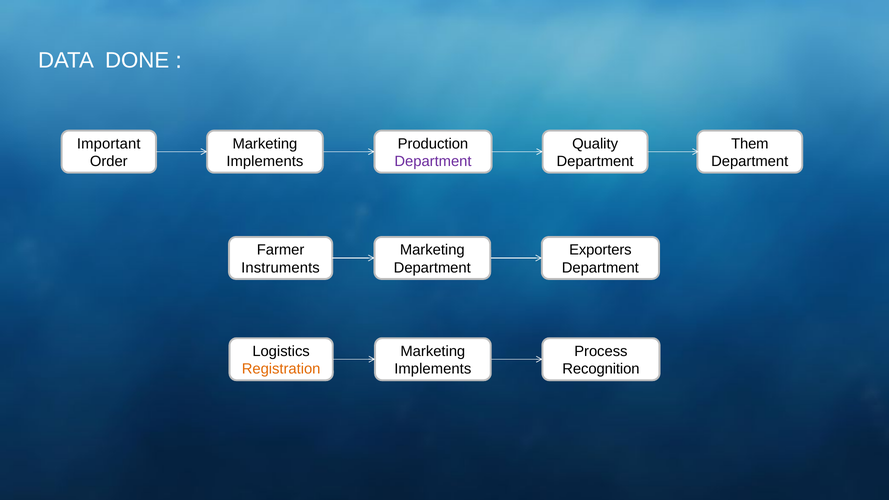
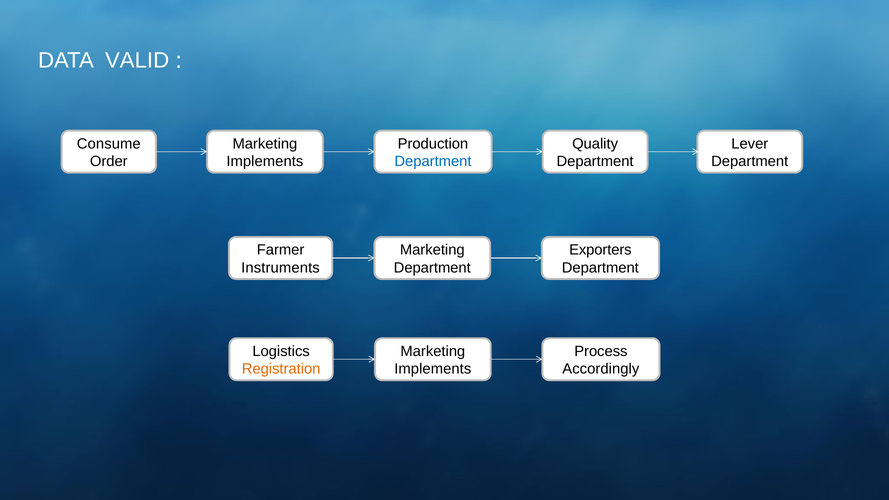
DONE: DONE -> VALID
Important: Important -> Consume
Them: Them -> Lever
Department at (433, 162) colour: purple -> blue
Recognition: Recognition -> Accordingly
